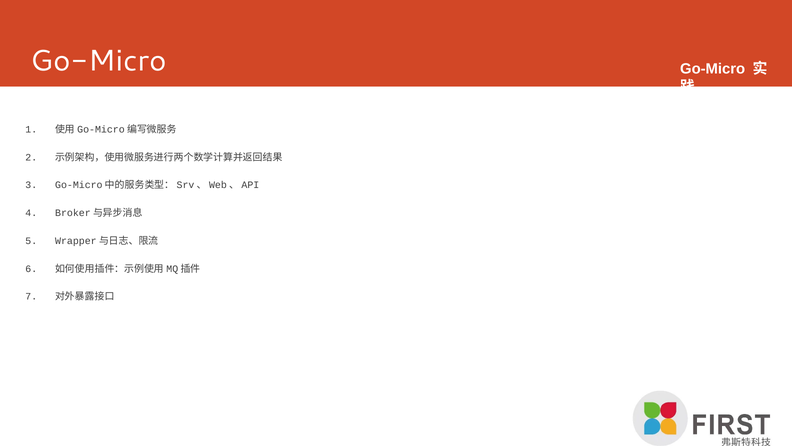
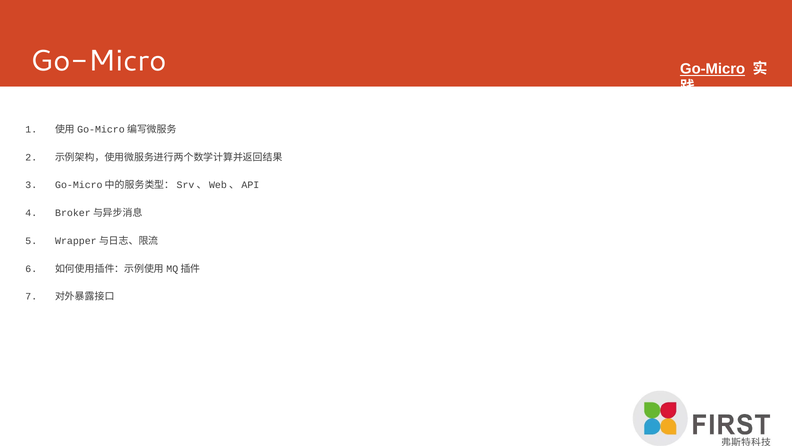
Go-Micro at (713, 69) underline: none -> present
